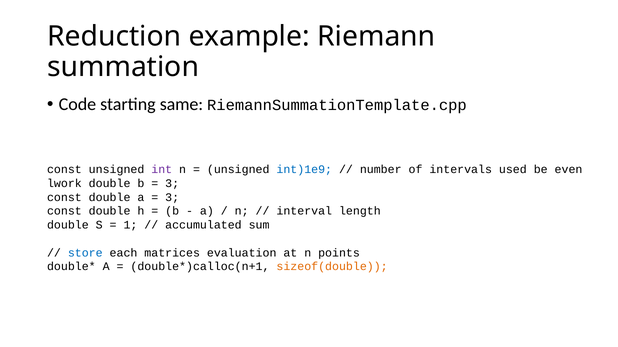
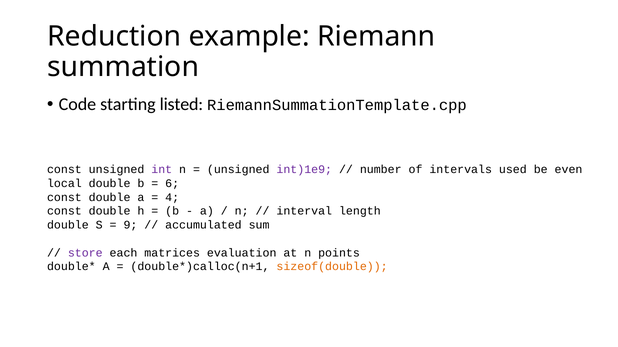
same: same -> listed
int)1e9 colour: blue -> purple
lwork: lwork -> local
3 at (172, 184): 3 -> 6
3 at (172, 198): 3 -> 4
1: 1 -> 9
store colour: blue -> purple
